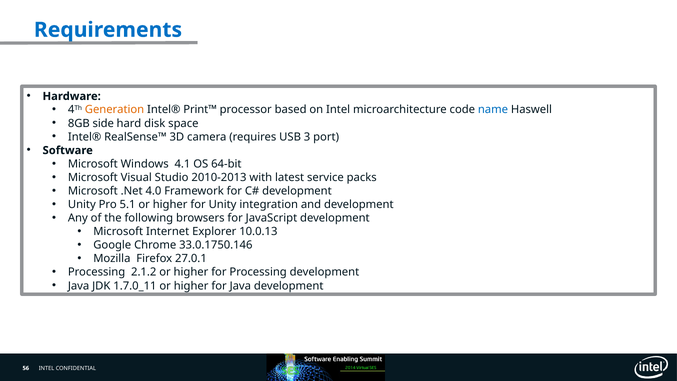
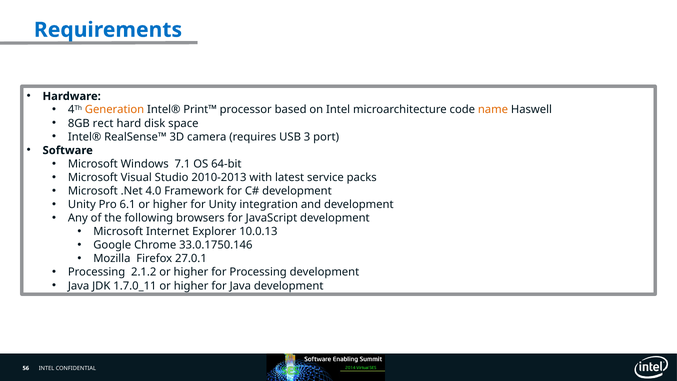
name colour: blue -> orange
side: side -> rect
4.1: 4.1 -> 7.1
5.1: 5.1 -> 6.1
